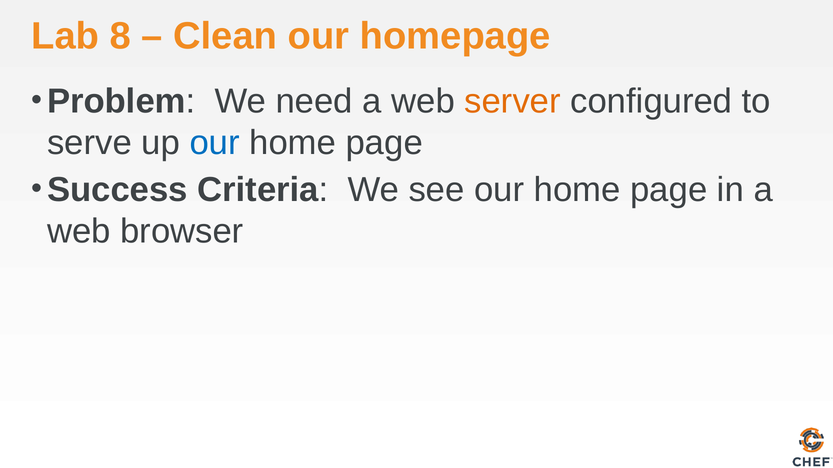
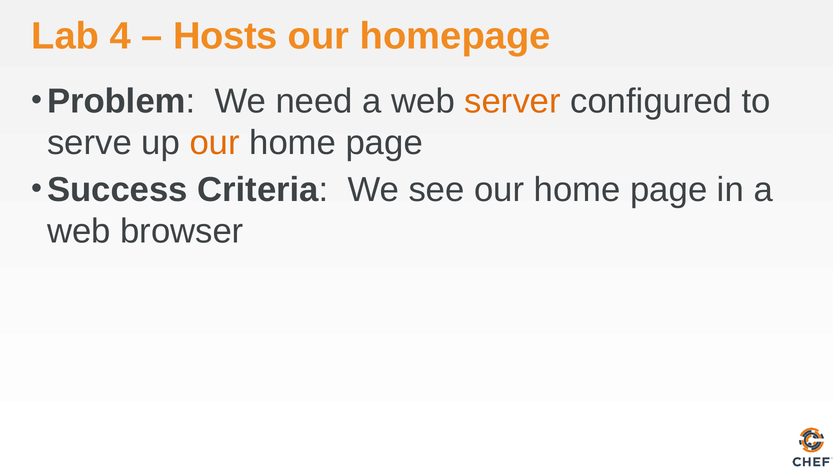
8: 8 -> 4
Clean: Clean -> Hosts
our at (215, 143) colour: blue -> orange
